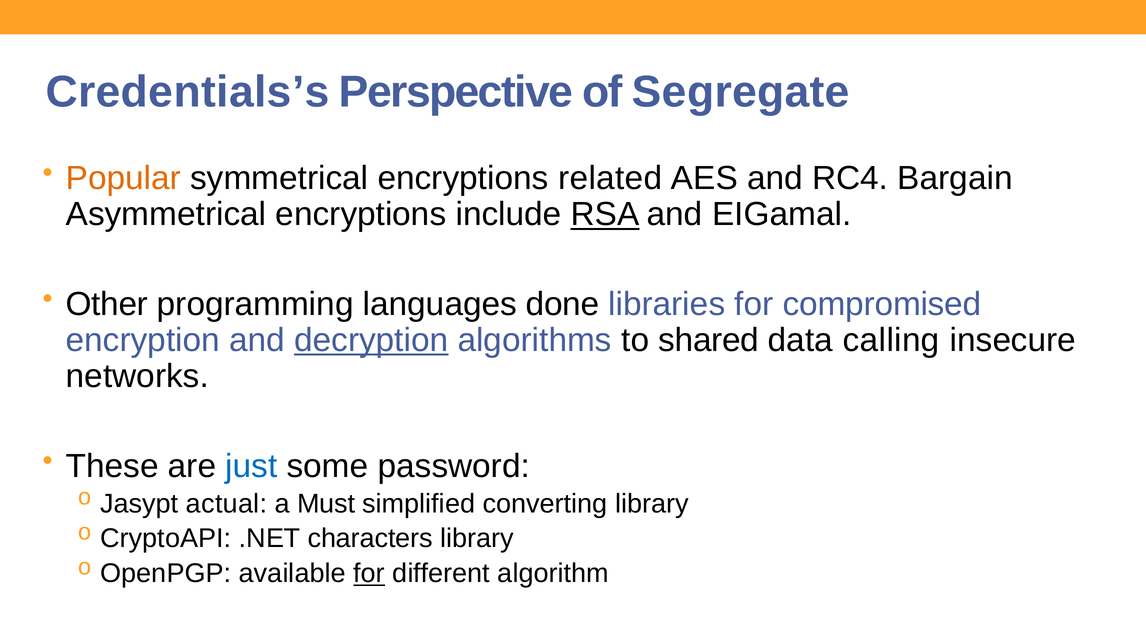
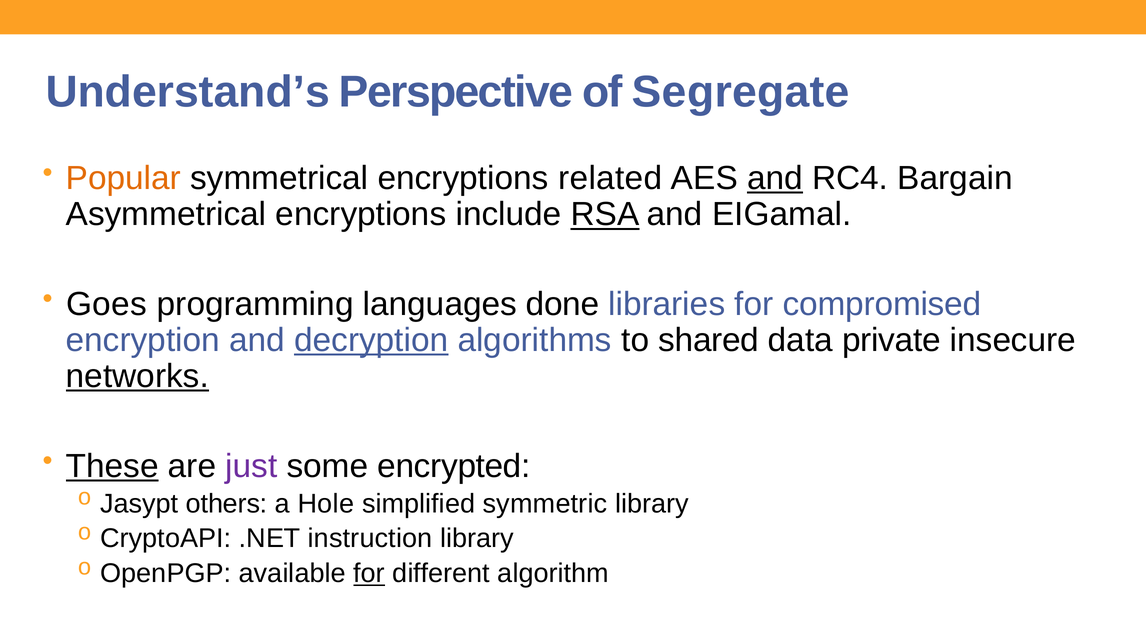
Credentials’s: Credentials’s -> Understand’s
and at (775, 179) underline: none -> present
Other: Other -> Goes
calling: calling -> private
networks underline: none -> present
These underline: none -> present
just colour: blue -> purple
password: password -> encrypted
actual: actual -> others
Must: Must -> Hole
converting: converting -> symmetric
characters: characters -> instruction
